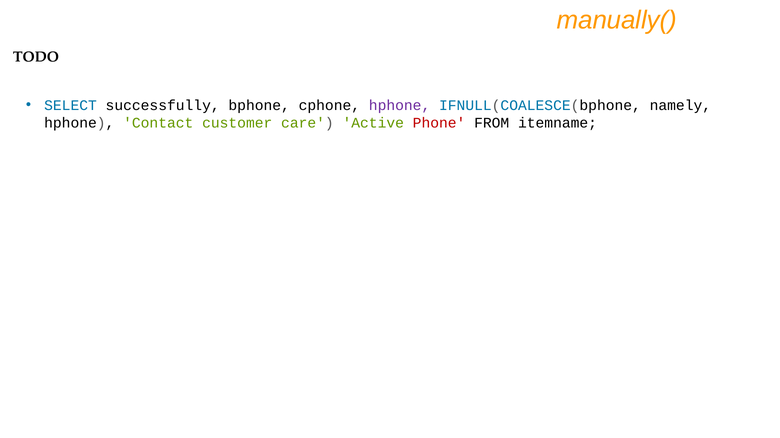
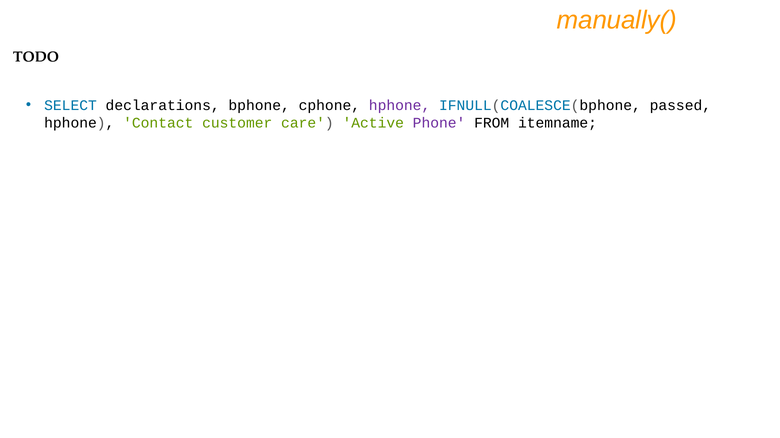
successfully: successfully -> declarations
namely: namely -> passed
Phone colour: red -> purple
